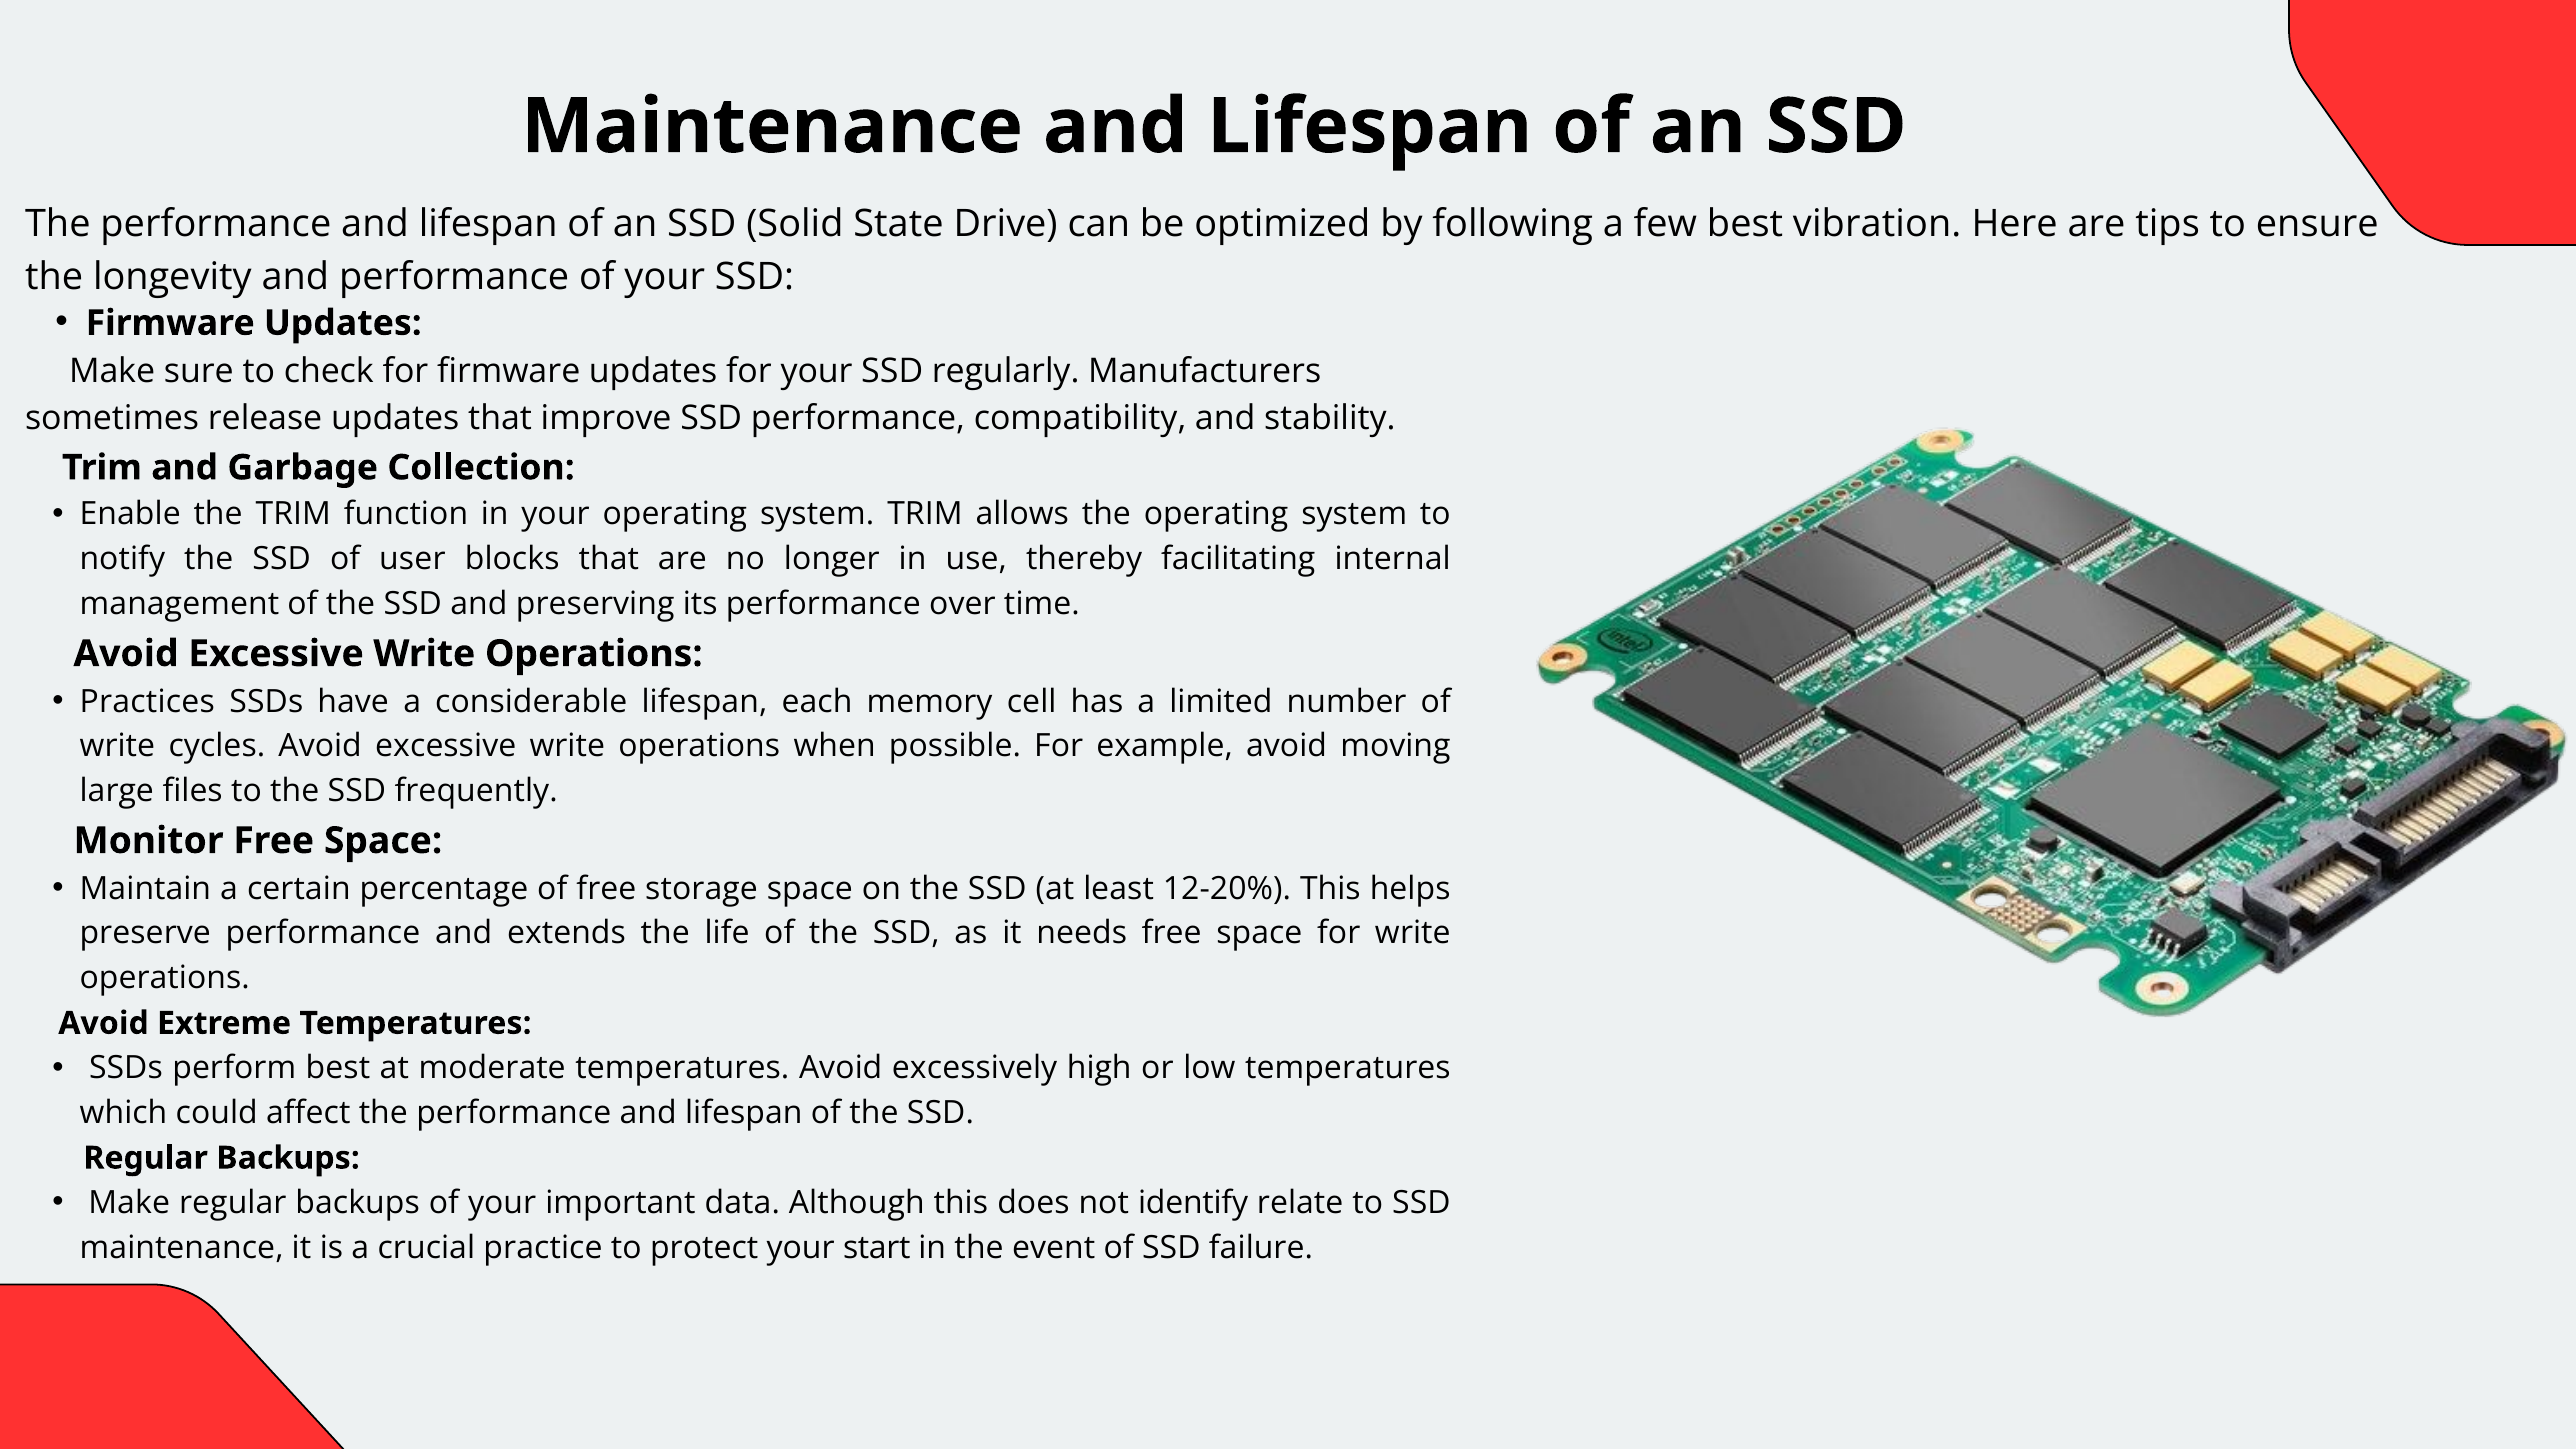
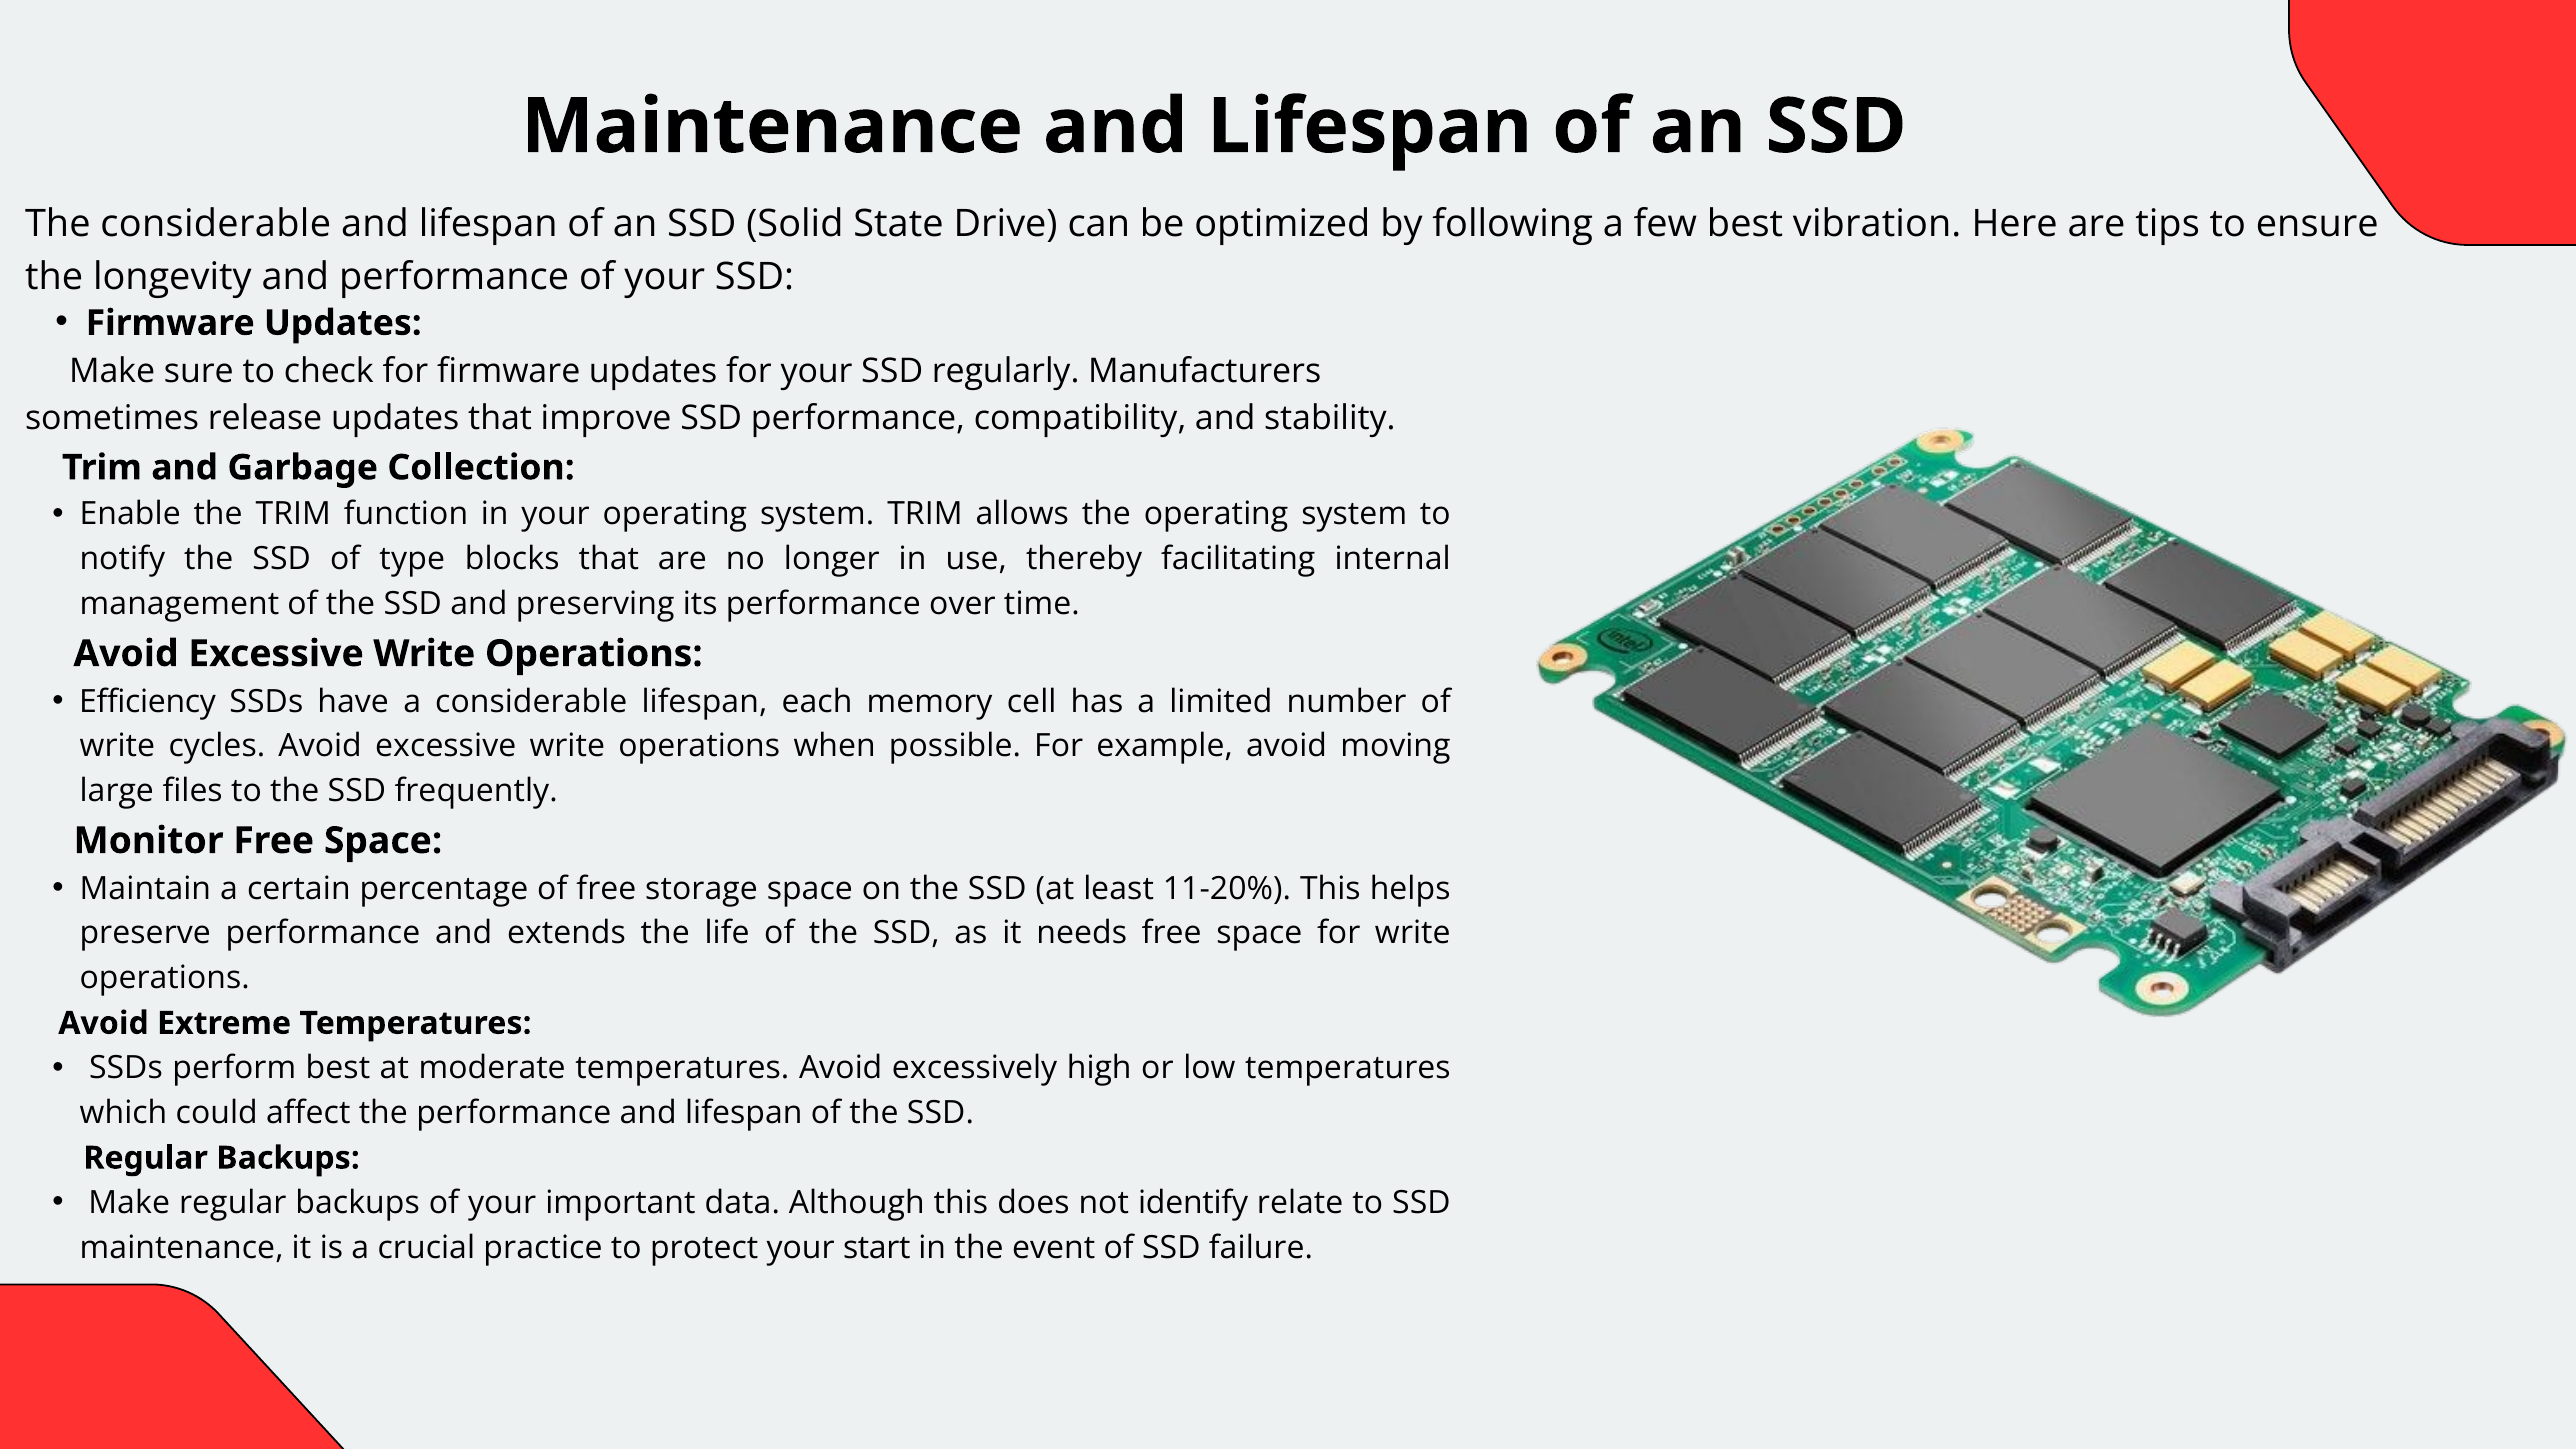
performance at (216, 224): performance -> considerable
user: user -> type
Practices: Practices -> Efficiency
12-20%: 12-20% -> 11-20%
